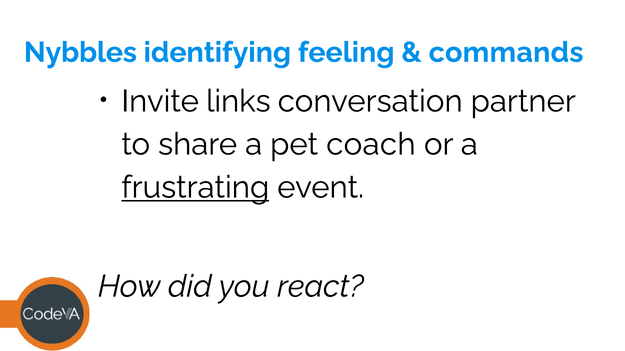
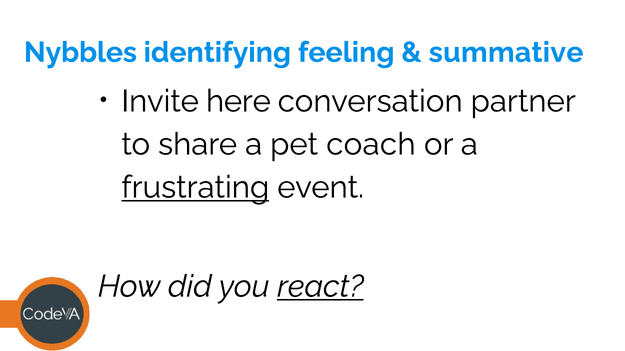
commands: commands -> summative
links: links -> here
react underline: none -> present
